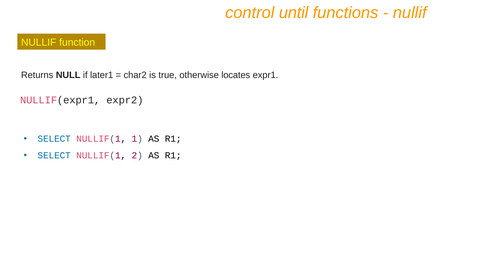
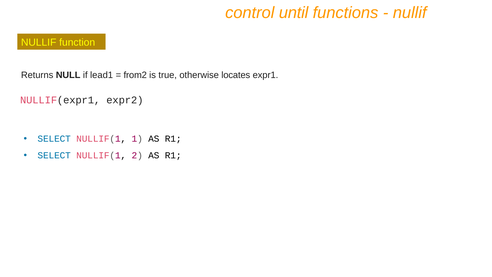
later1: later1 -> lead1
char2: char2 -> from2
